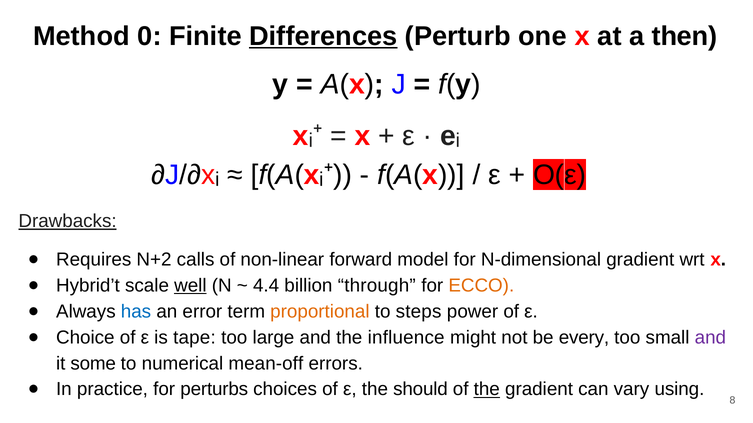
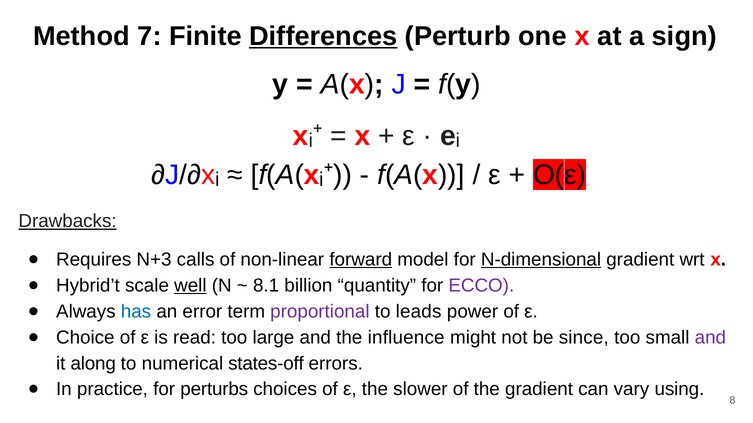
0: 0 -> 7
then: then -> sign
N+2: N+2 -> N+3
forward underline: none -> present
N-dimensional underline: none -> present
4.4: 4.4 -> 8.1
through: through -> quantity
ECCO colour: orange -> purple
proportional colour: orange -> purple
steps: steps -> leads
tape: tape -> read
every: every -> since
some: some -> along
mean-off: mean-off -> states-off
should: should -> slower
the at (487, 390) underline: present -> none
